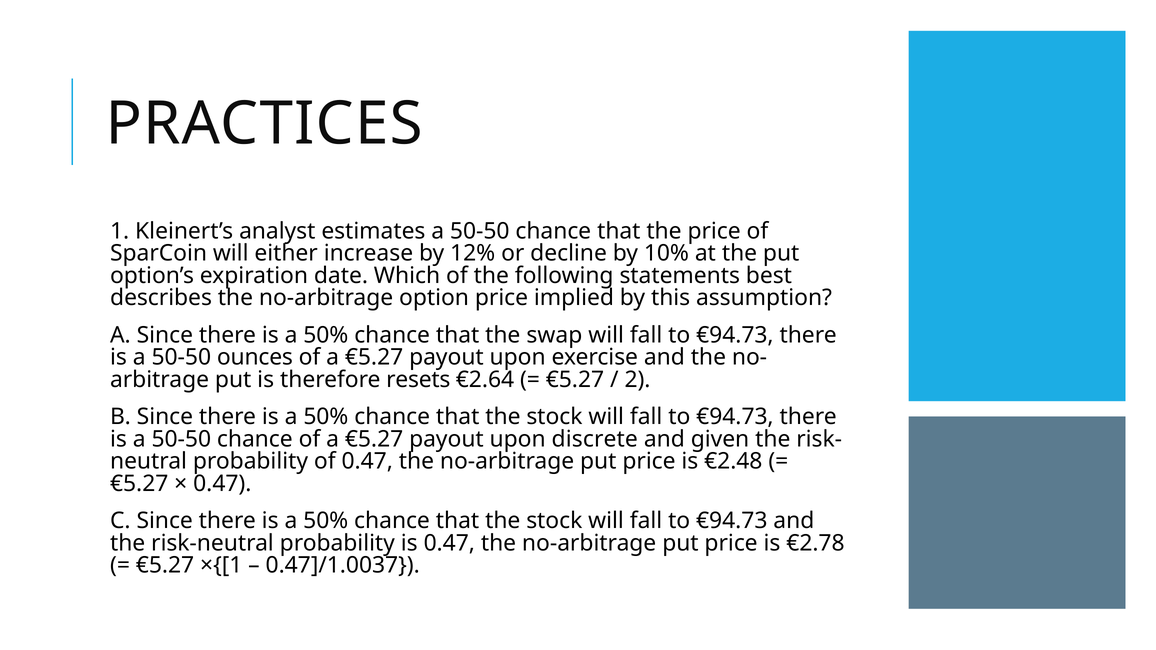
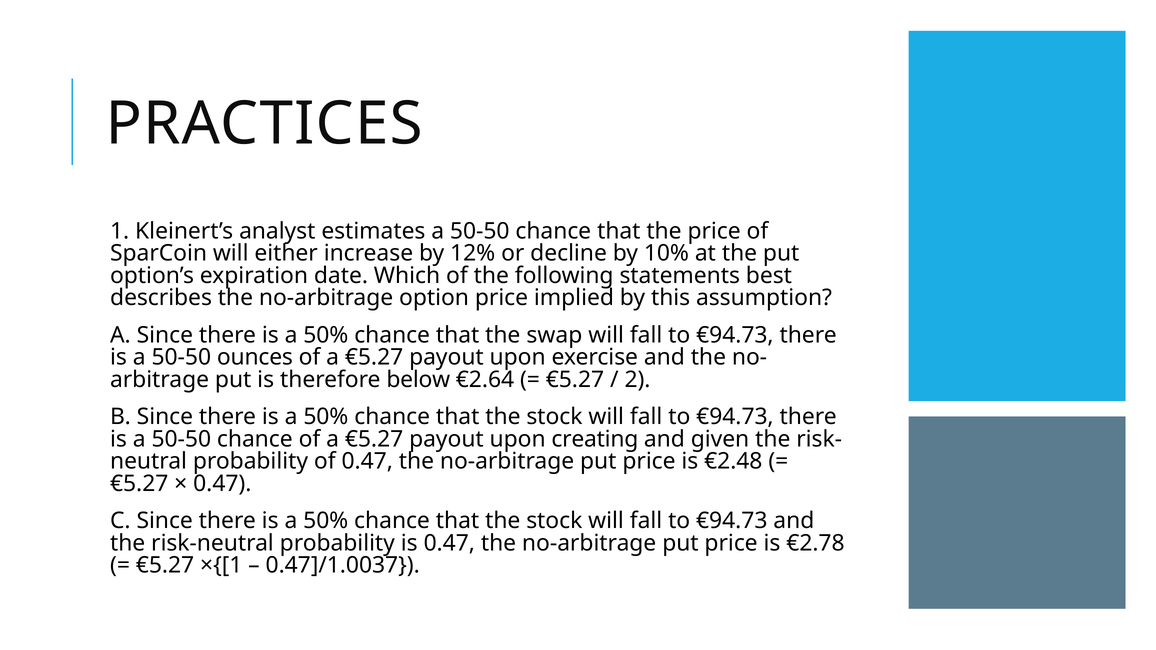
resets: resets -> below
discrete: discrete -> creating
